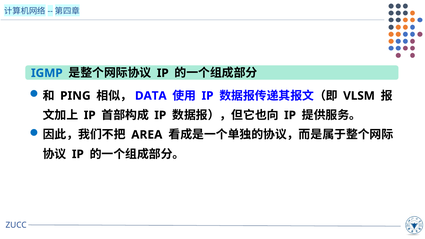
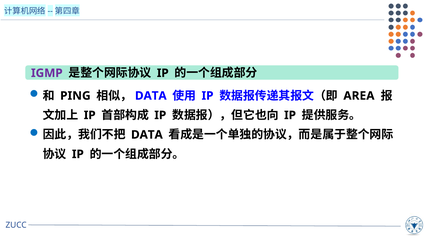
IGMP colour: blue -> purple
VLSM: VLSM -> AREA
AREA at (147, 135): AREA -> DATA
